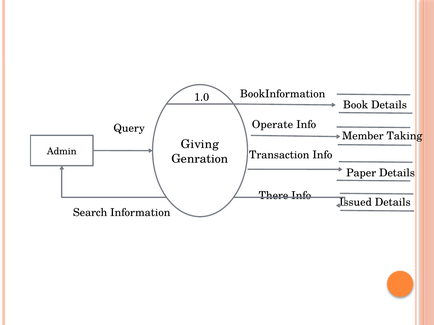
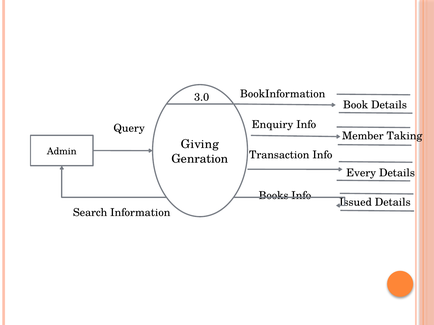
1.0: 1.0 -> 3.0
Operate: Operate -> Enquiry
Paper: Paper -> Every
There: There -> Books
